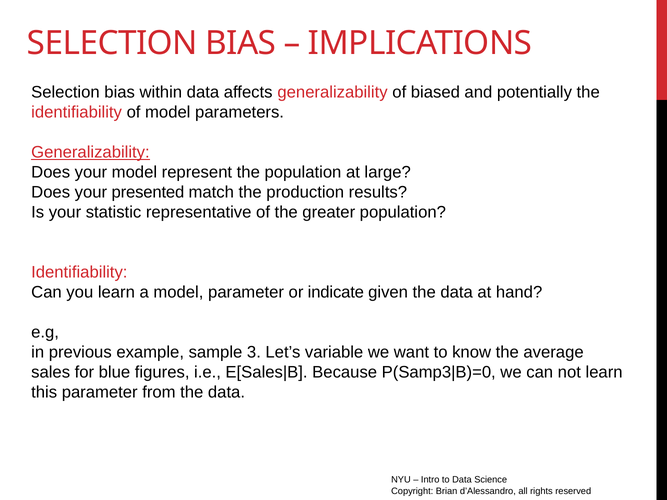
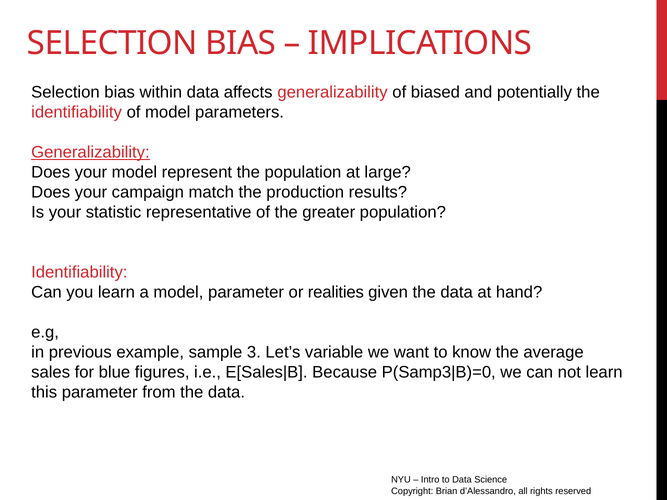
presented: presented -> campaign
indicate: indicate -> realities
